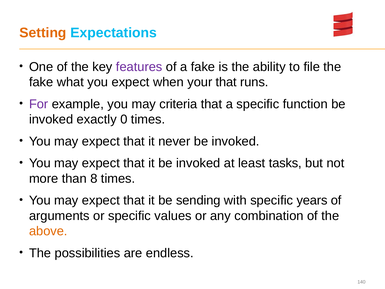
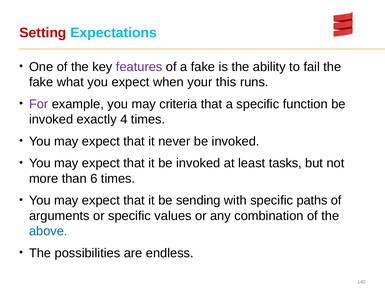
Setting colour: orange -> red
file: file -> fail
your that: that -> this
0: 0 -> 4
8: 8 -> 6
years: years -> paths
above colour: orange -> blue
